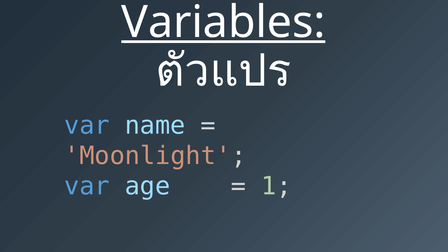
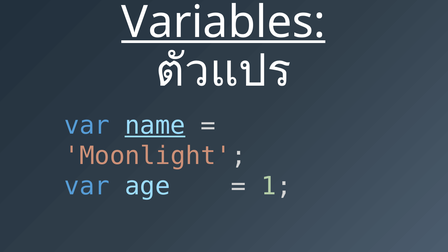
name underline: none -> present
